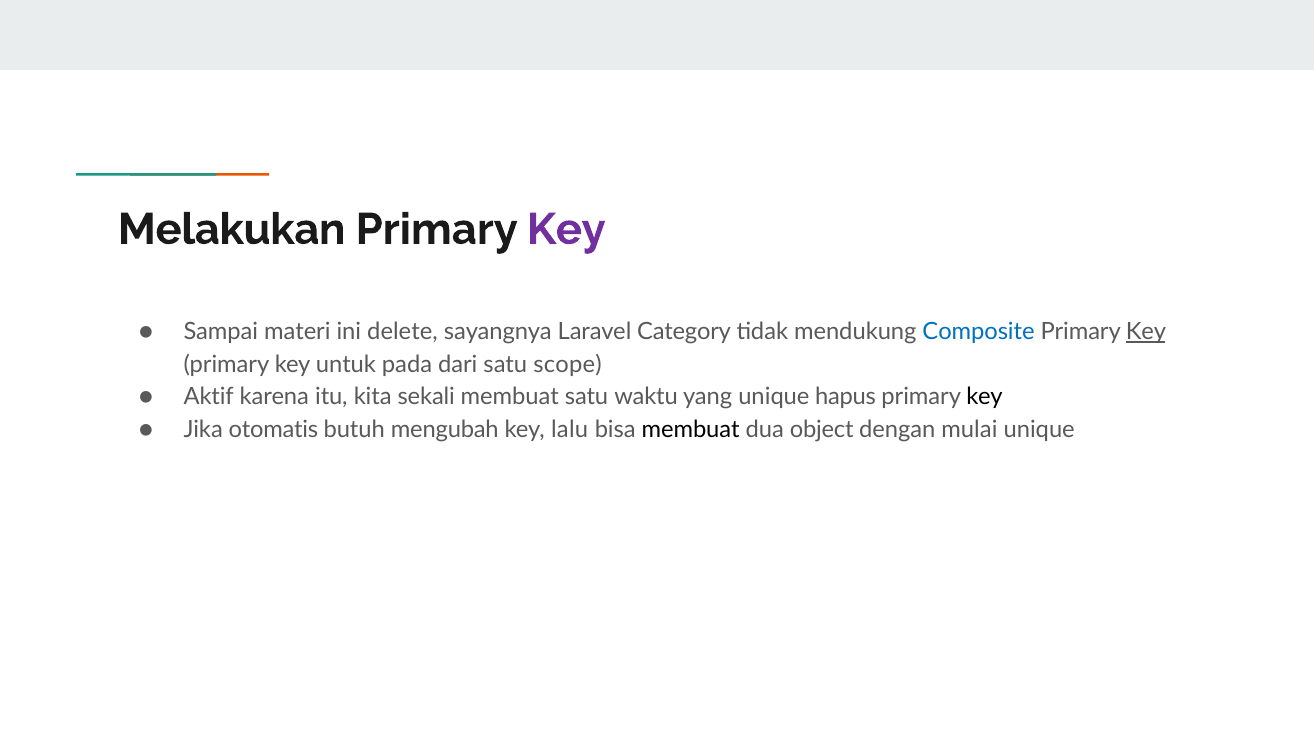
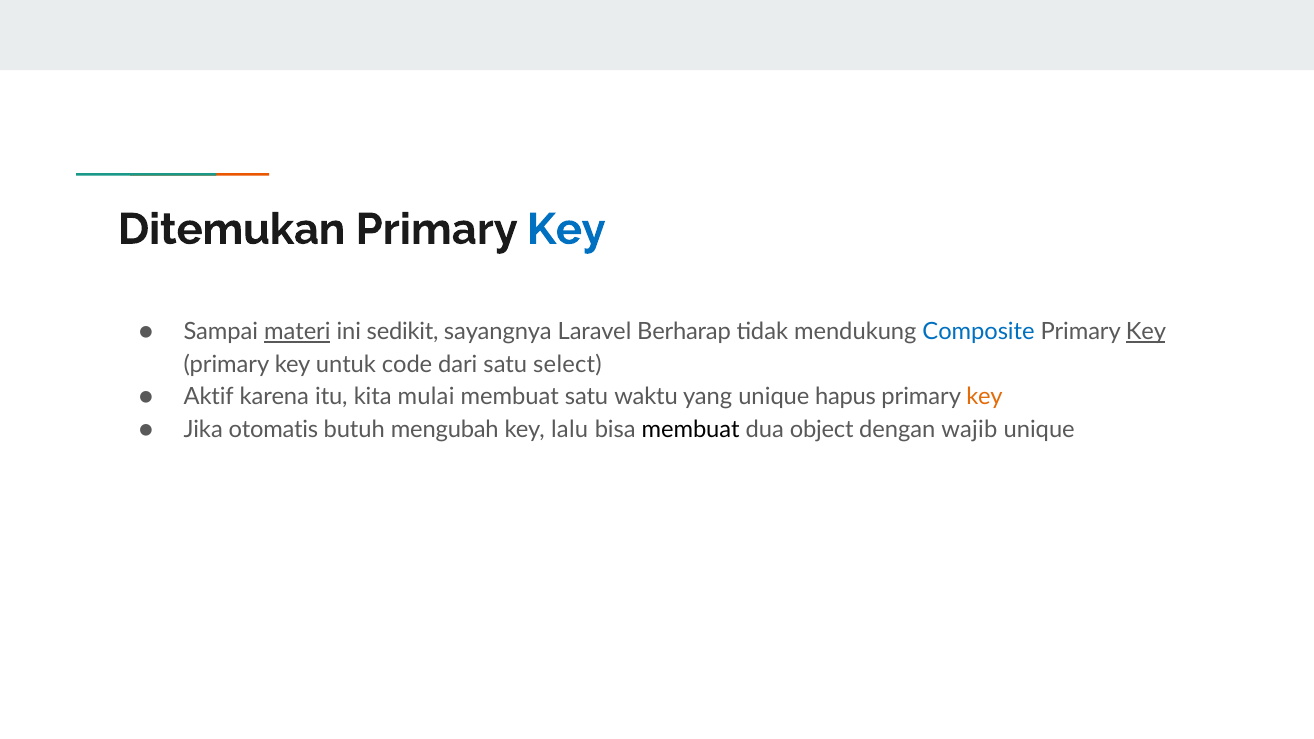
Melakukan: Melakukan -> Ditemukan
Key at (566, 229) colour: purple -> blue
materi underline: none -> present
delete: delete -> sedikit
Category: Category -> Berharap
pada: pada -> code
scope: scope -> select
sekali: sekali -> mulai
key at (984, 397) colour: black -> orange
mulai: mulai -> wajib
